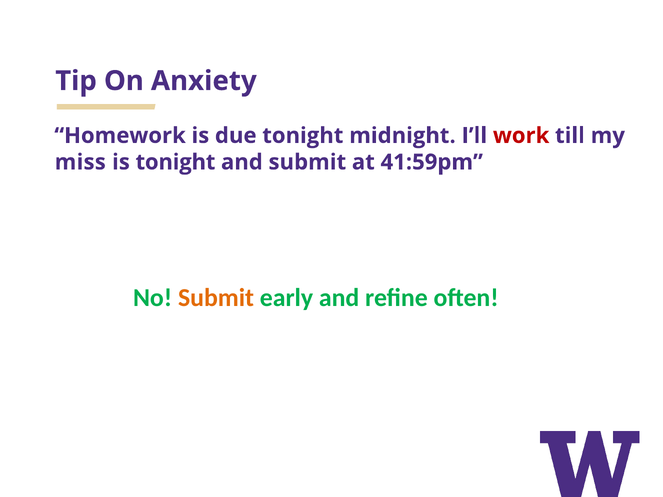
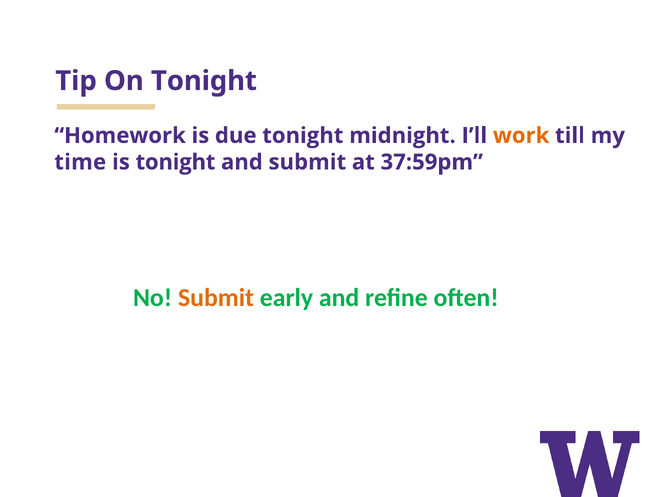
On Anxiety: Anxiety -> Tonight
work colour: red -> orange
miss: miss -> time
41:59pm: 41:59pm -> 37:59pm
